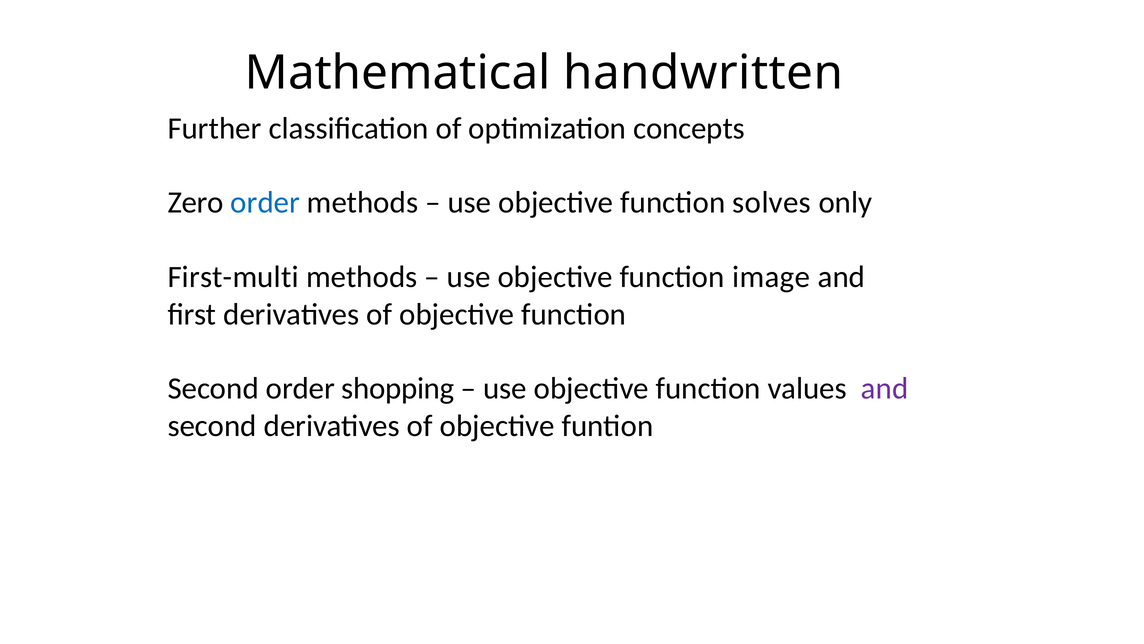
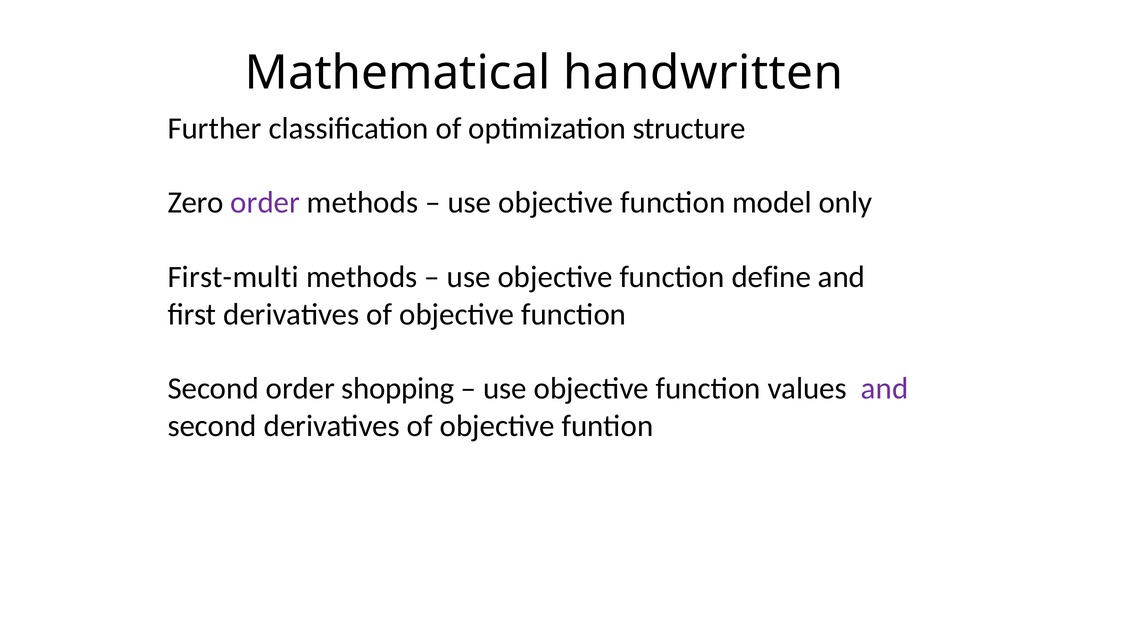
concepts: concepts -> structure
order at (265, 203) colour: blue -> purple
solves: solves -> model
image: image -> define
